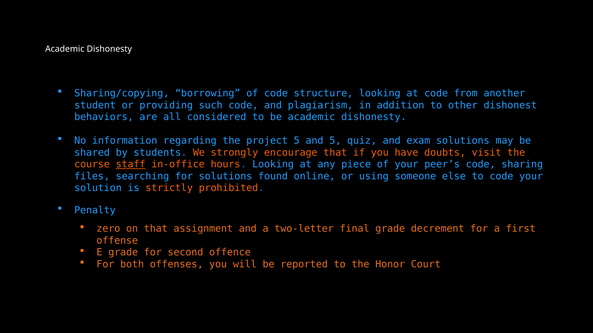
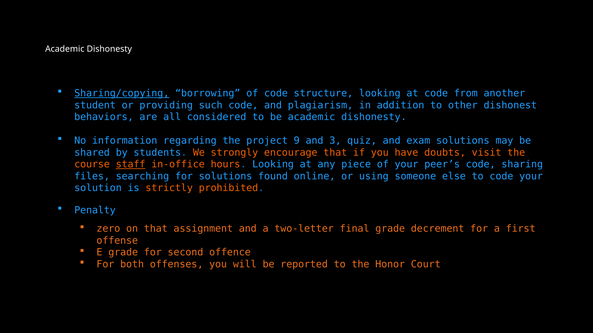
Sharing/copying underline: none -> present
project 5: 5 -> 9
and 5: 5 -> 3
